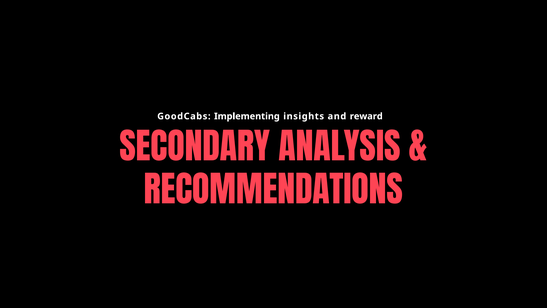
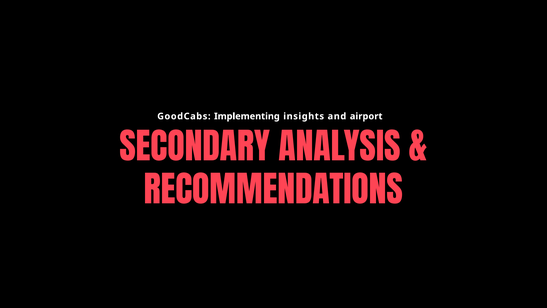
reward: reward -> airport
